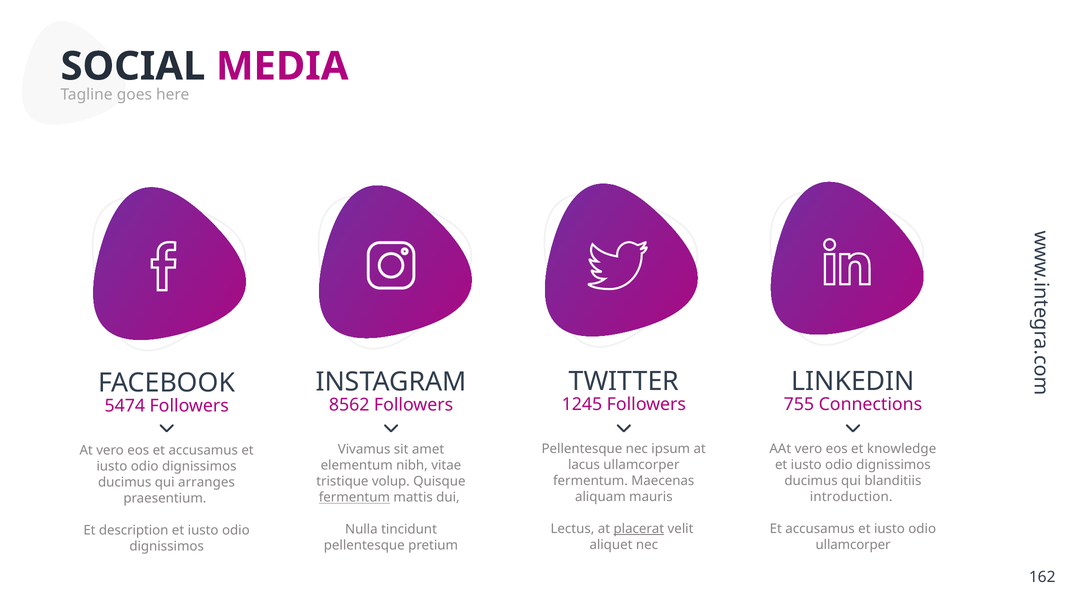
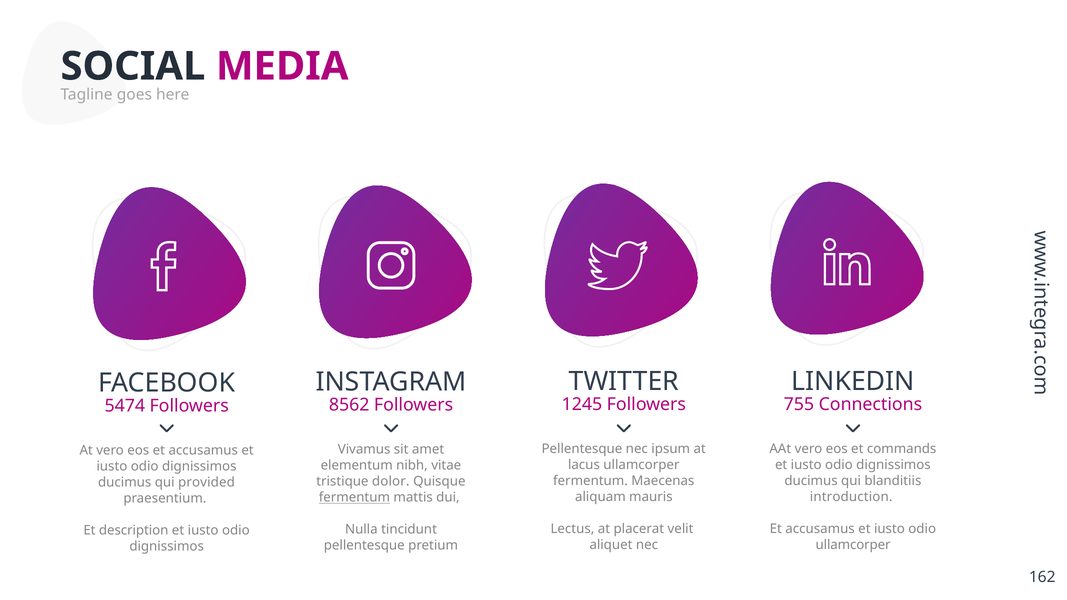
knowledge: knowledge -> commands
volup: volup -> dolor
arranges: arranges -> provided
placerat underline: present -> none
